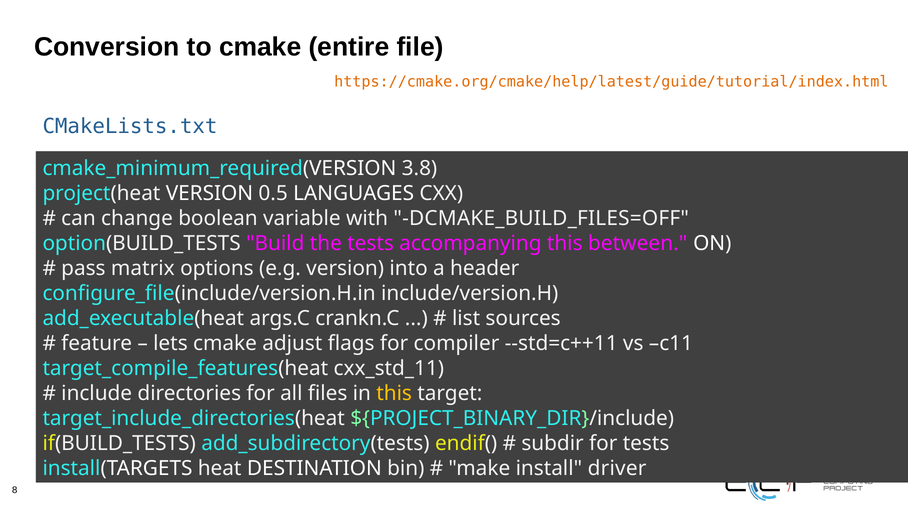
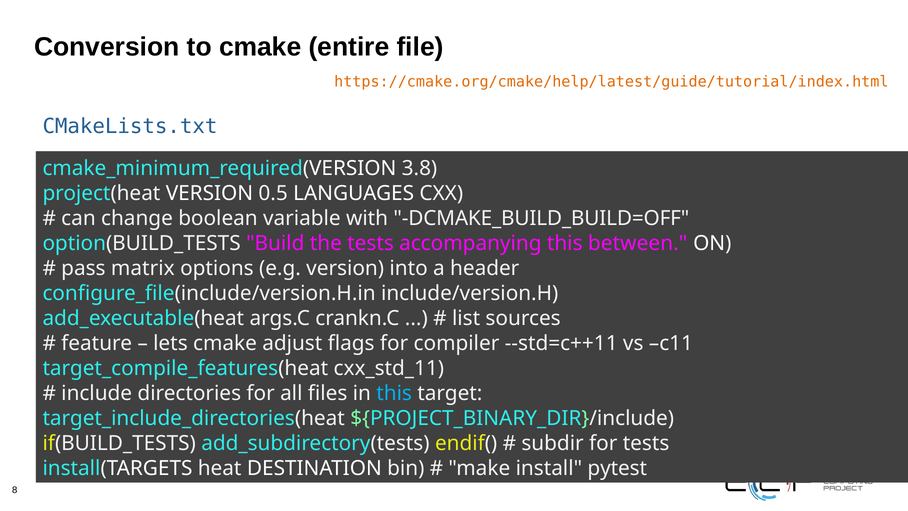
DCMAKE_BUILD_FILES=OFF: DCMAKE_BUILD_FILES=OFF -> DCMAKE_BUILD_BUILD=OFF
this at (394, 393) colour: yellow -> light blue
driver: driver -> pytest
